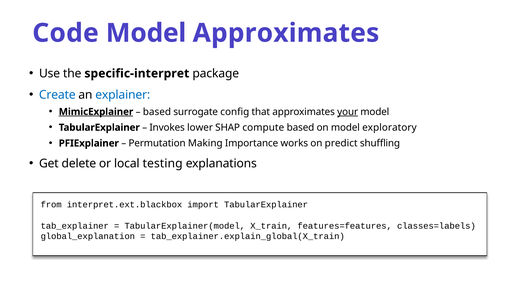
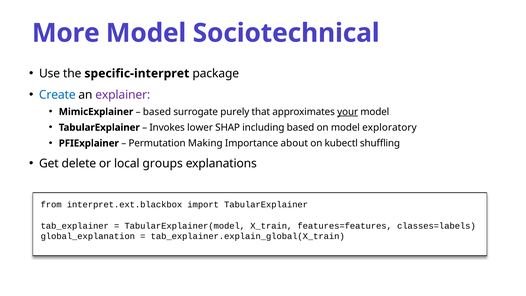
Code: Code -> More
Model Approximates: Approximates -> Sociotechnical
explainer colour: blue -> purple
MimicExplainer underline: present -> none
config: config -> purely
compute: compute -> including
works: works -> about
predict: predict -> kubectl
testing: testing -> groups
